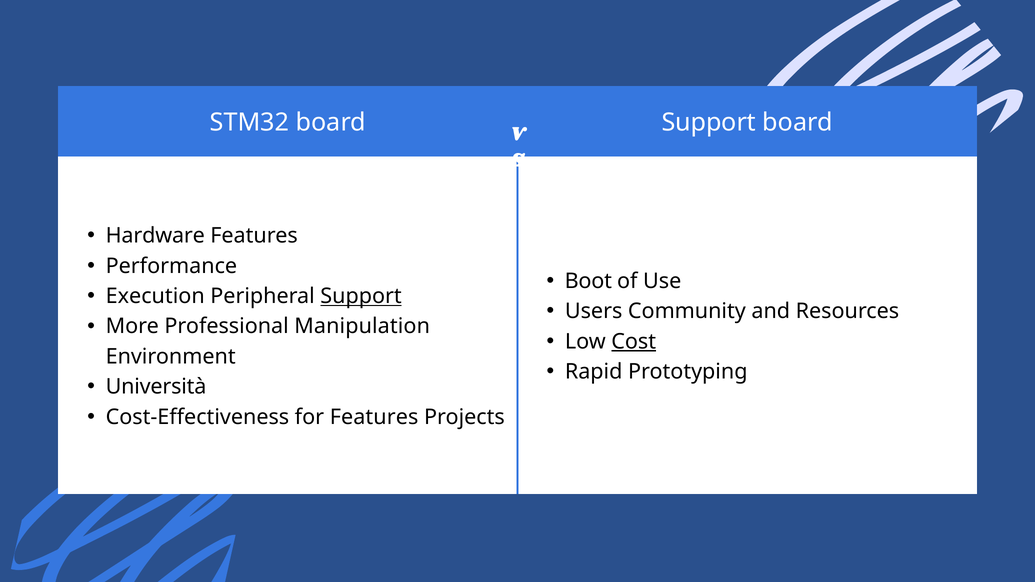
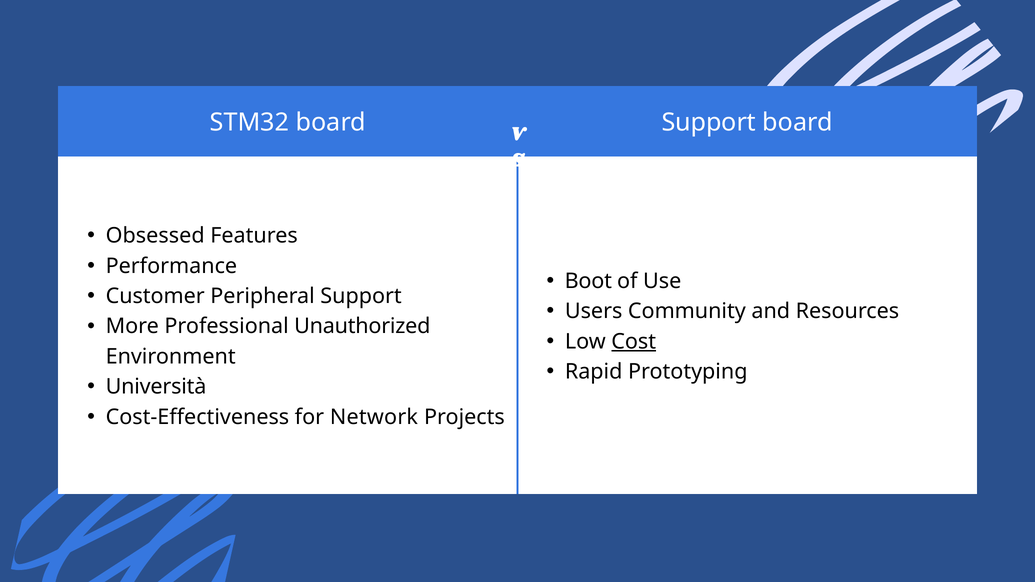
Hardware: Hardware -> Obsessed
Execution: Execution -> Customer
Support at (361, 296) underline: present -> none
Manipulation: Manipulation -> Unauthorized
for Features: Features -> Network
